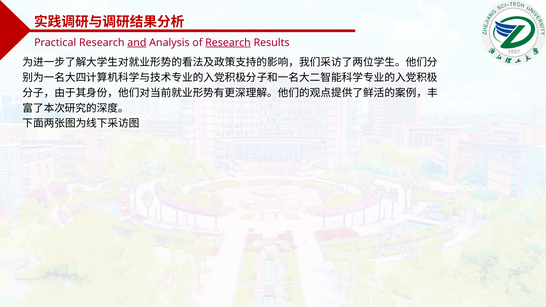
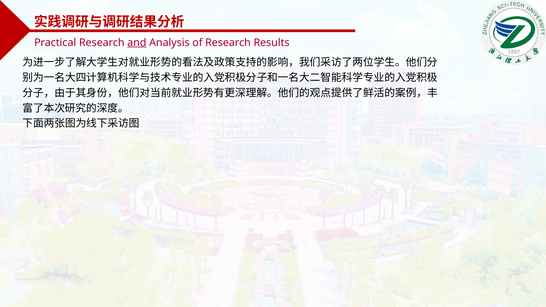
Research at (228, 43) underline: present -> none
